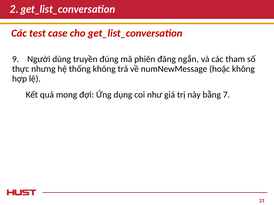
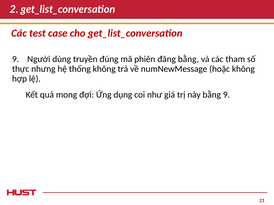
đăng ngắn: ngắn -> bằng
bằng 7: 7 -> 9
